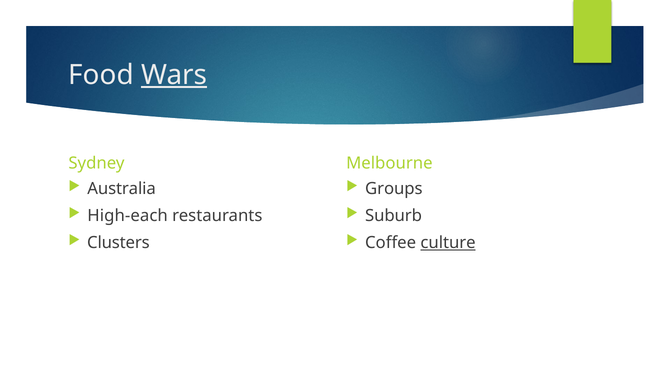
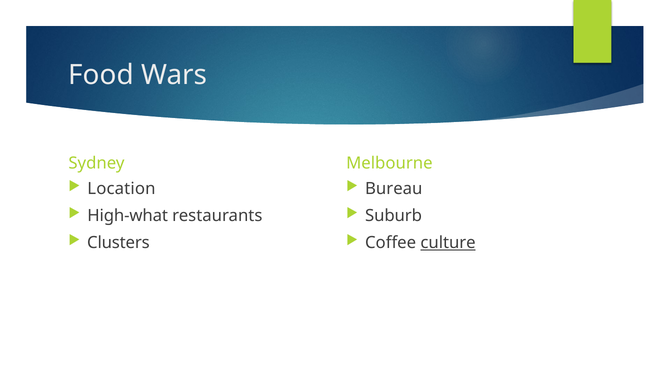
Wars underline: present -> none
Australia: Australia -> Location
Groups: Groups -> Bureau
High-each: High-each -> High-what
